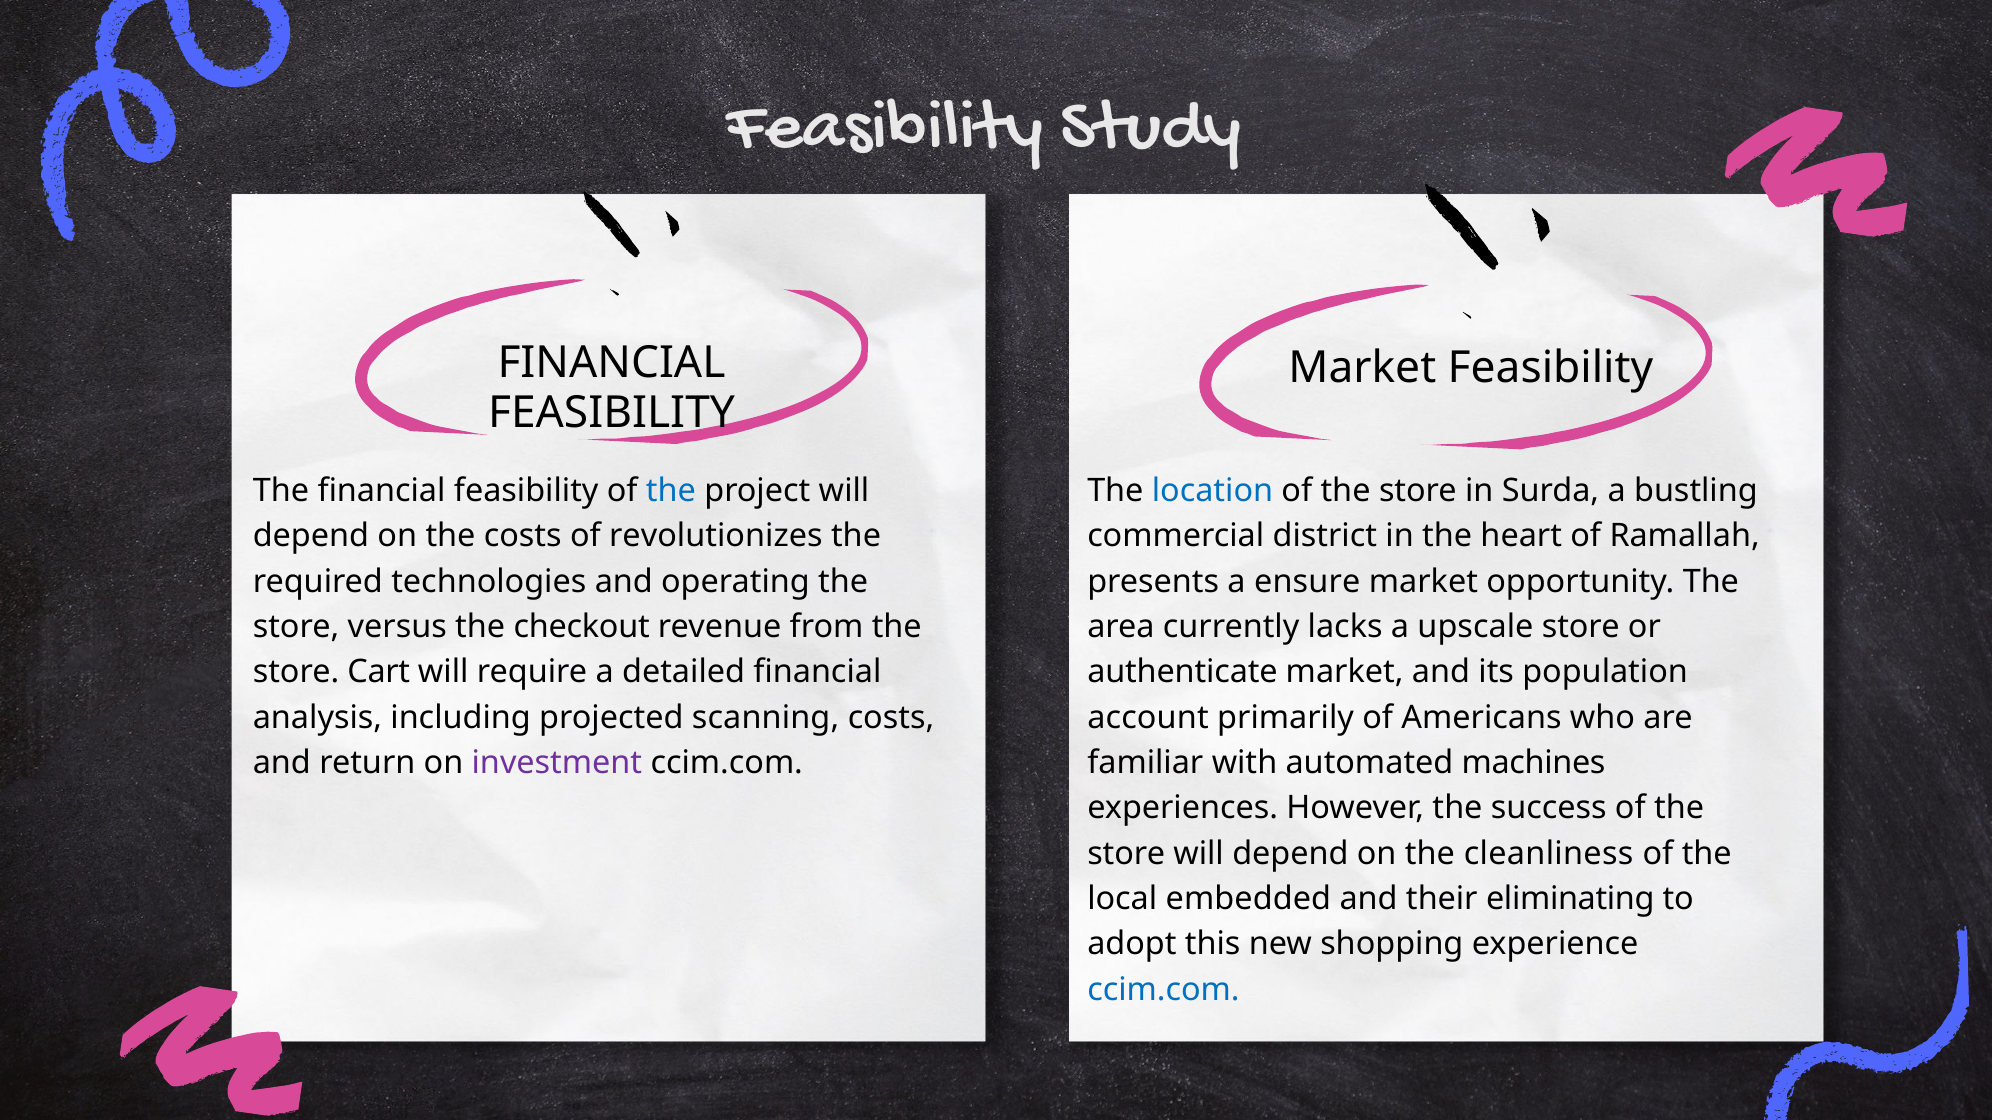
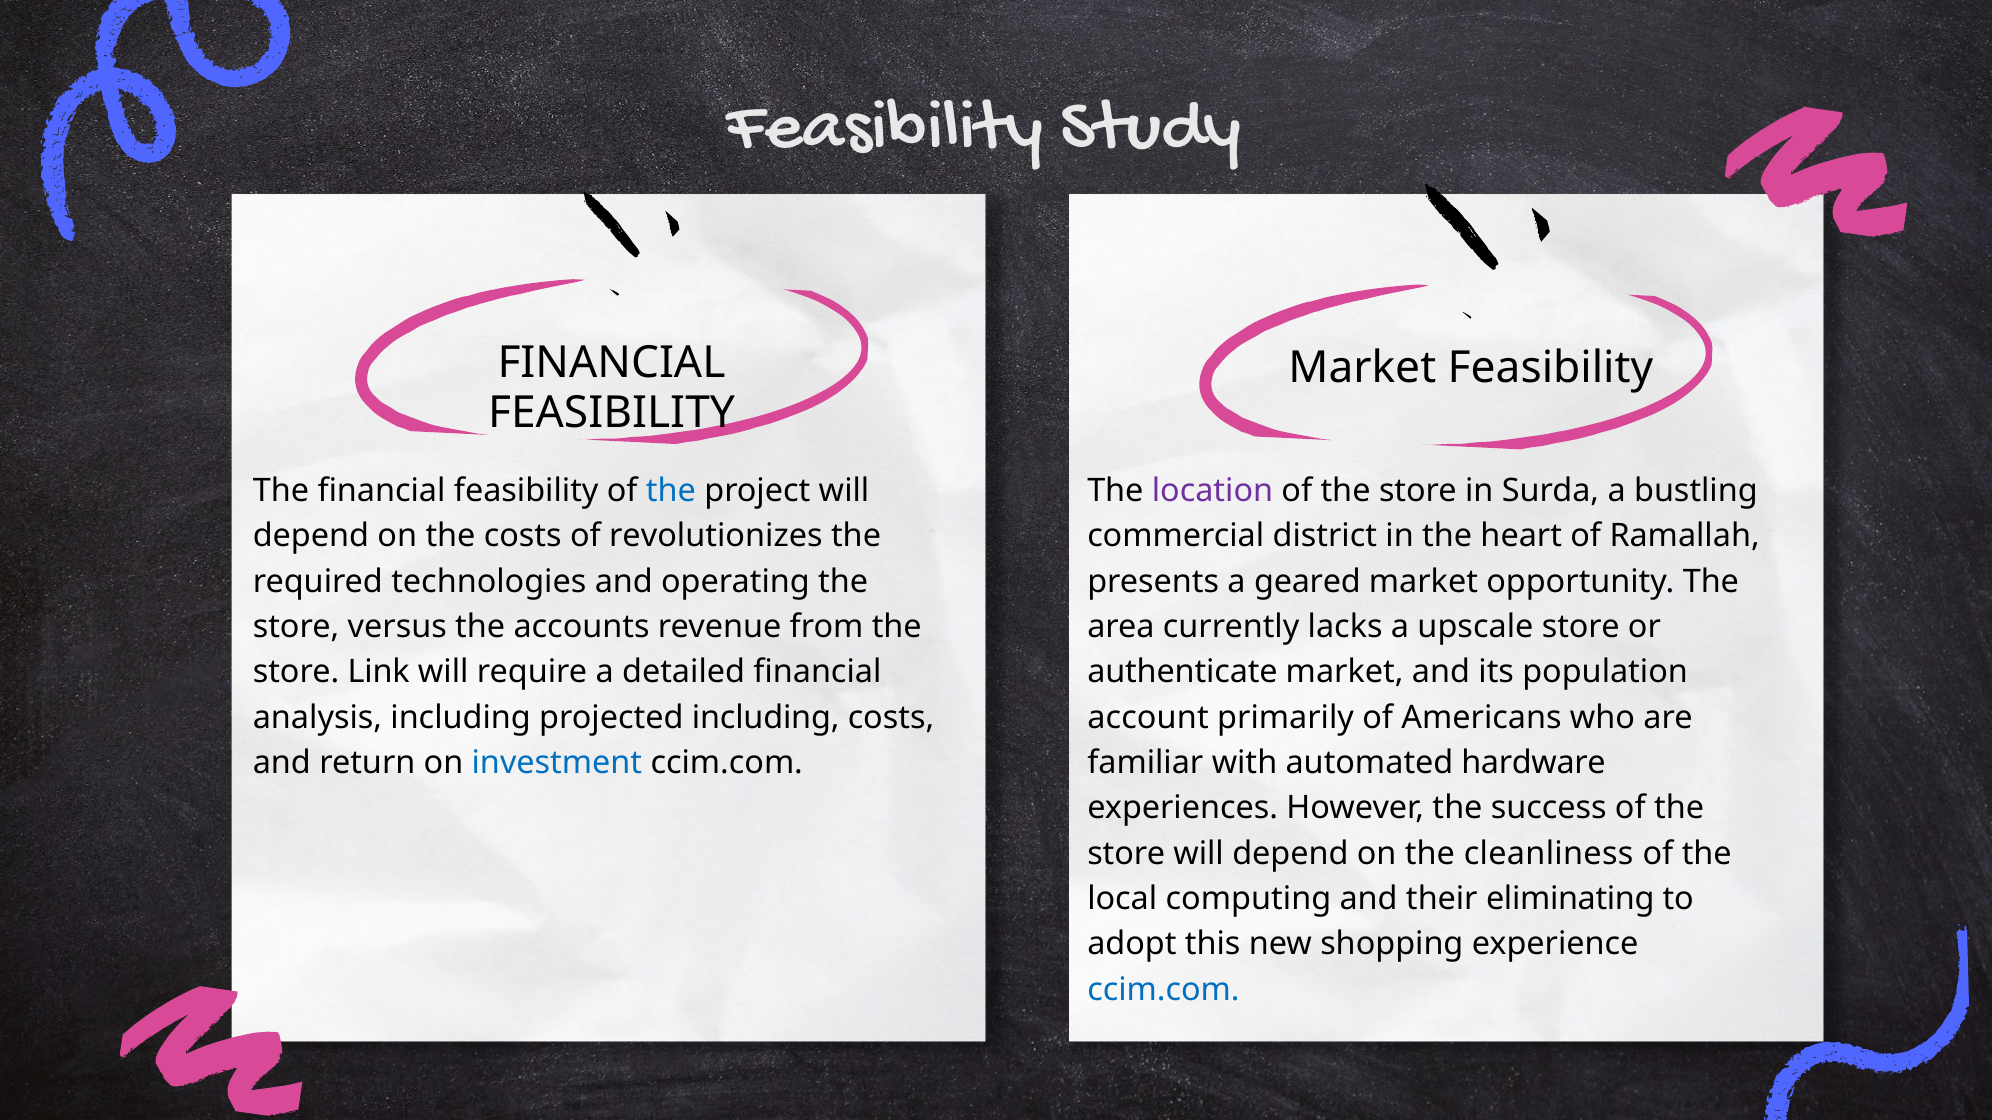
location colour: blue -> purple
ensure: ensure -> geared
checkout: checkout -> accounts
Cart: Cart -> Link
projected scanning: scanning -> including
investment colour: purple -> blue
machines: machines -> hardware
embedded: embedded -> computing
